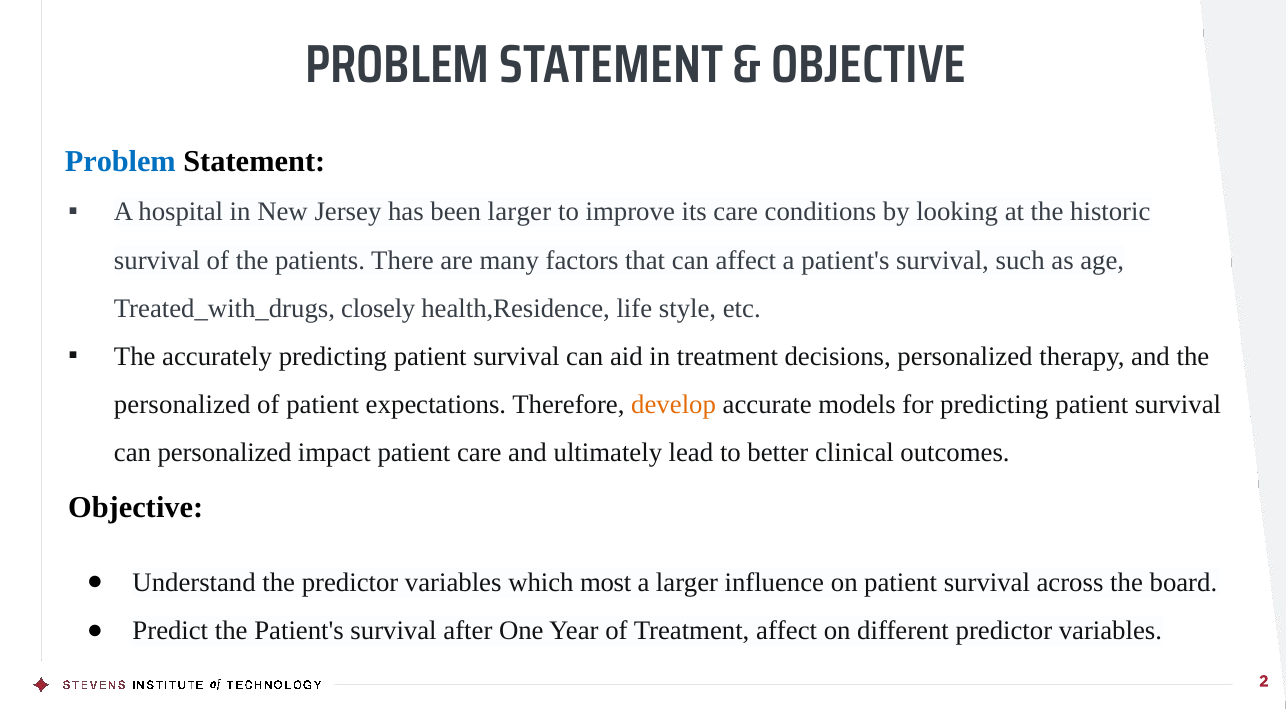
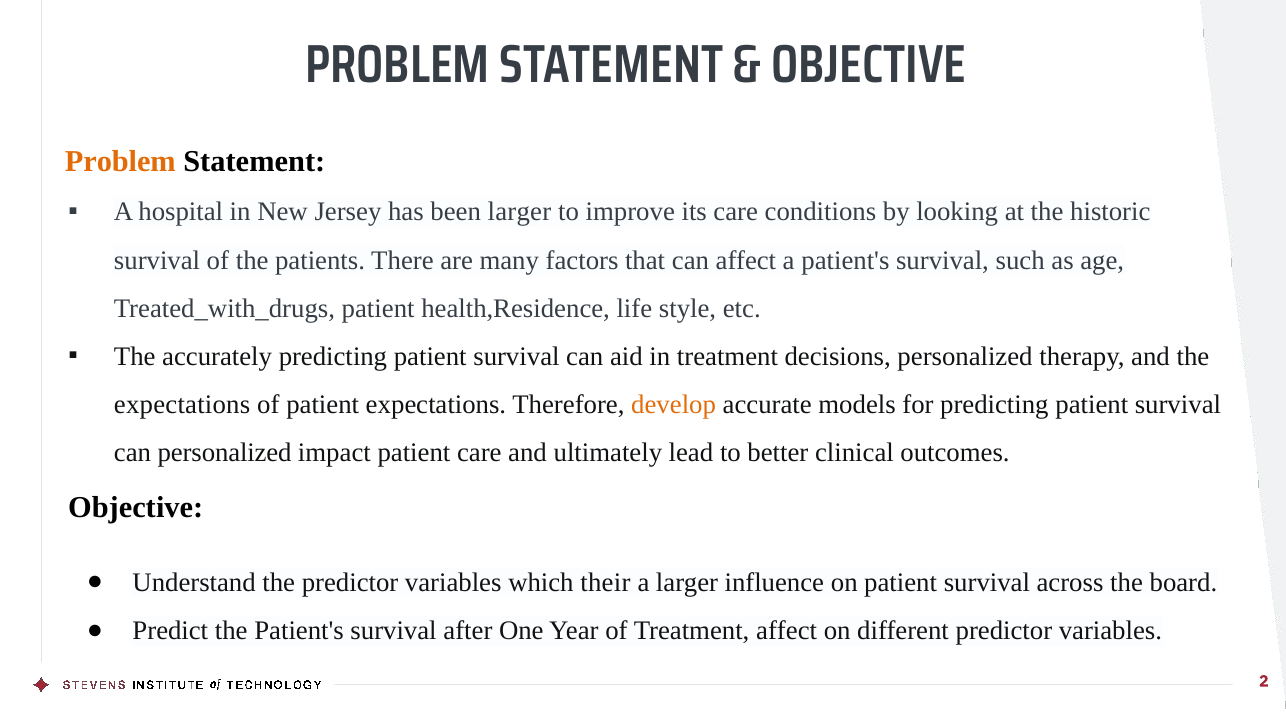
Problem at (120, 162) colour: blue -> orange
Treated_with_drugs closely: closely -> patient
personalized at (182, 405): personalized -> expectations
most: most -> their
